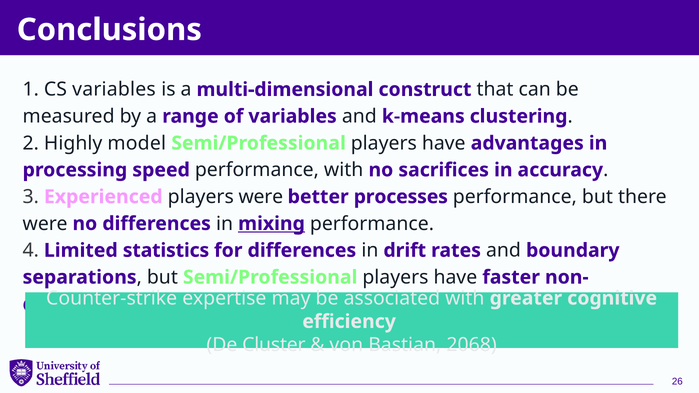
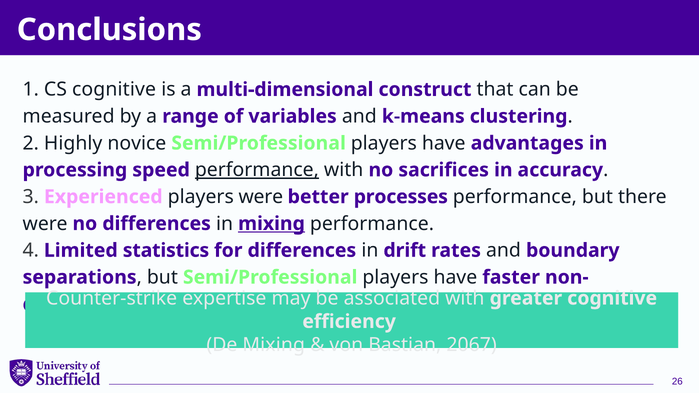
CS variables: variables -> cognitive
model: model -> novice
performance at (257, 170) underline: none -> present
De Cluster: Cluster -> Mixing
2068: 2068 -> 2067
